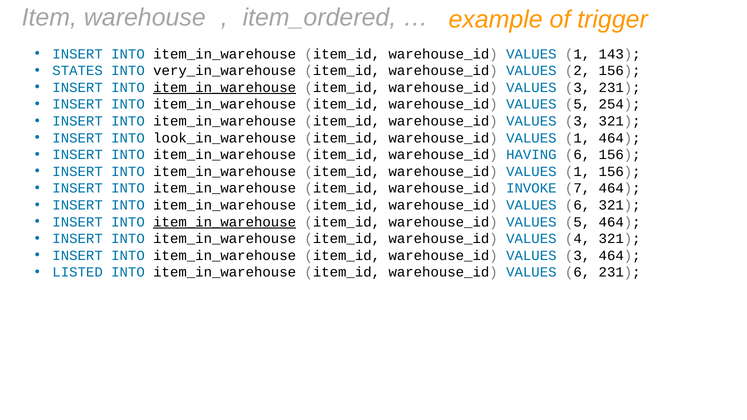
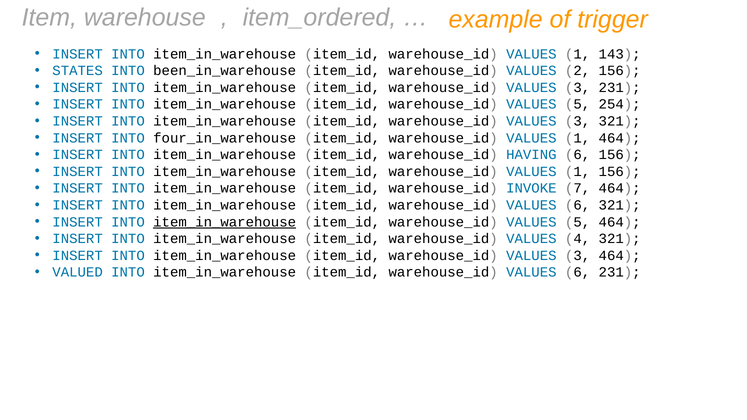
very_in_warehouse: very_in_warehouse -> been_in_warehouse
item_in_warehouse at (225, 88) underline: present -> none
look_in_warehouse: look_in_warehouse -> four_in_warehouse
LISTED: LISTED -> VALUED
